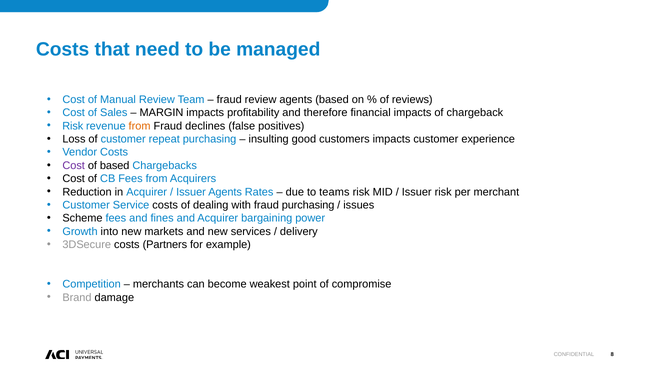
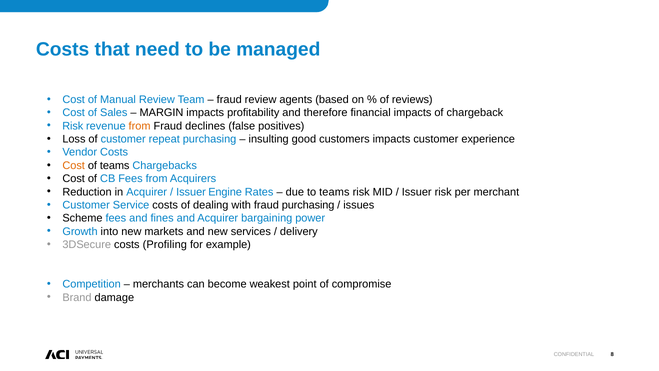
Cost at (74, 165) colour: purple -> orange
of based: based -> teams
Issuer Agents: Agents -> Engine
Partners: Partners -> Profiling
